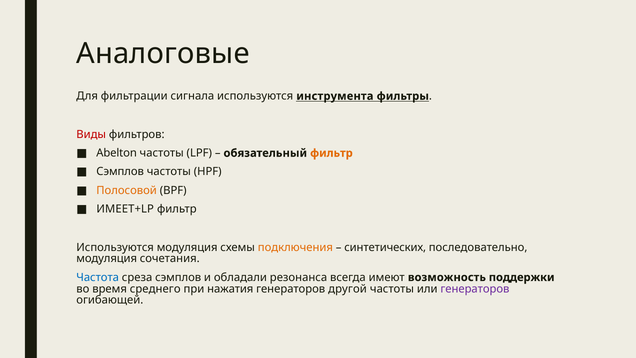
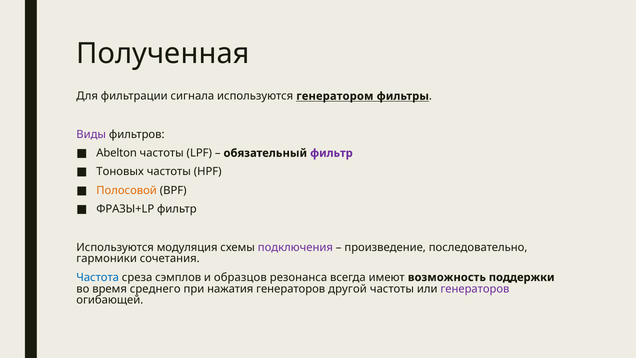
Аналоговые: Аналоговые -> Полученная
инструмента: инструмента -> генератором
Виды colour: red -> purple
фильтр at (331, 153) colour: orange -> purple
Сэмплов at (120, 172): Сэмплов -> Тоновых
ИМЕЕТ+LP: ИМЕЕТ+LP -> ФРАЗЫ+LP
подключения colour: orange -> purple
синтетических: синтетических -> произведение
модуляция at (107, 259): модуляция -> гармоники
обладали: обладали -> образцов
